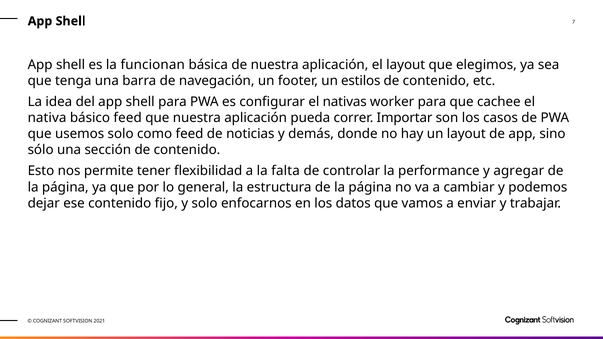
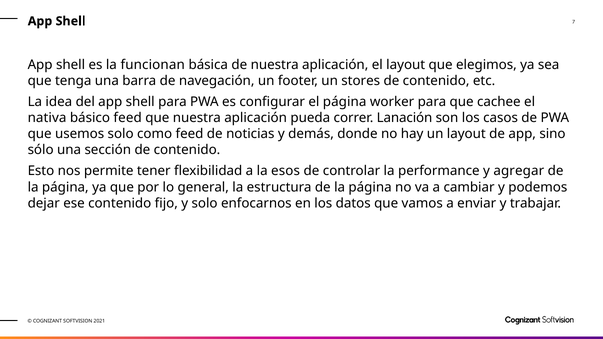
estilos: estilos -> stores
el nativas: nativas -> página
Importar: Importar -> Lanación
falta: falta -> esos
